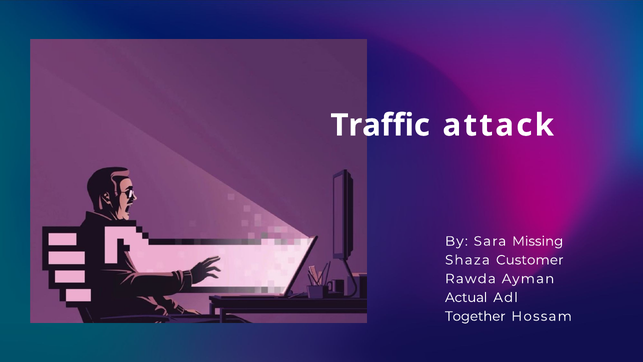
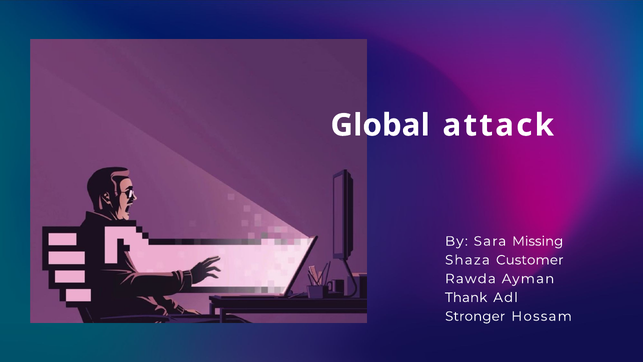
Traffic: Traffic -> Global
Actual: Actual -> Thank
Together: Together -> Stronger
